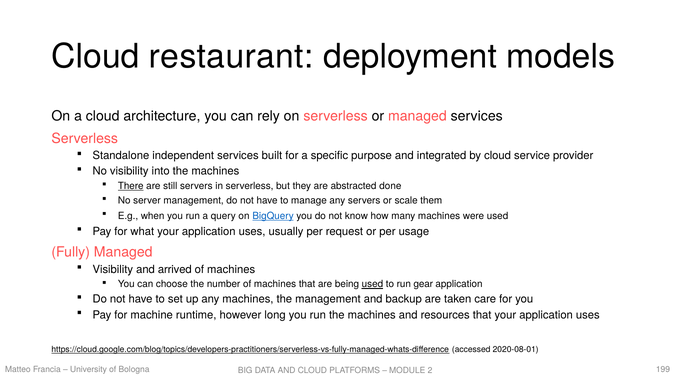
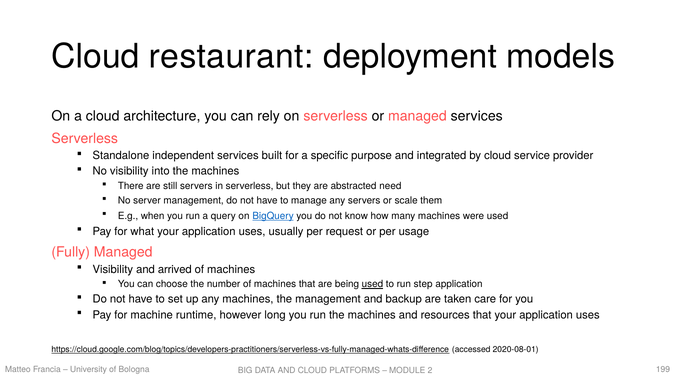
There underline: present -> none
done: done -> need
gear: gear -> step
